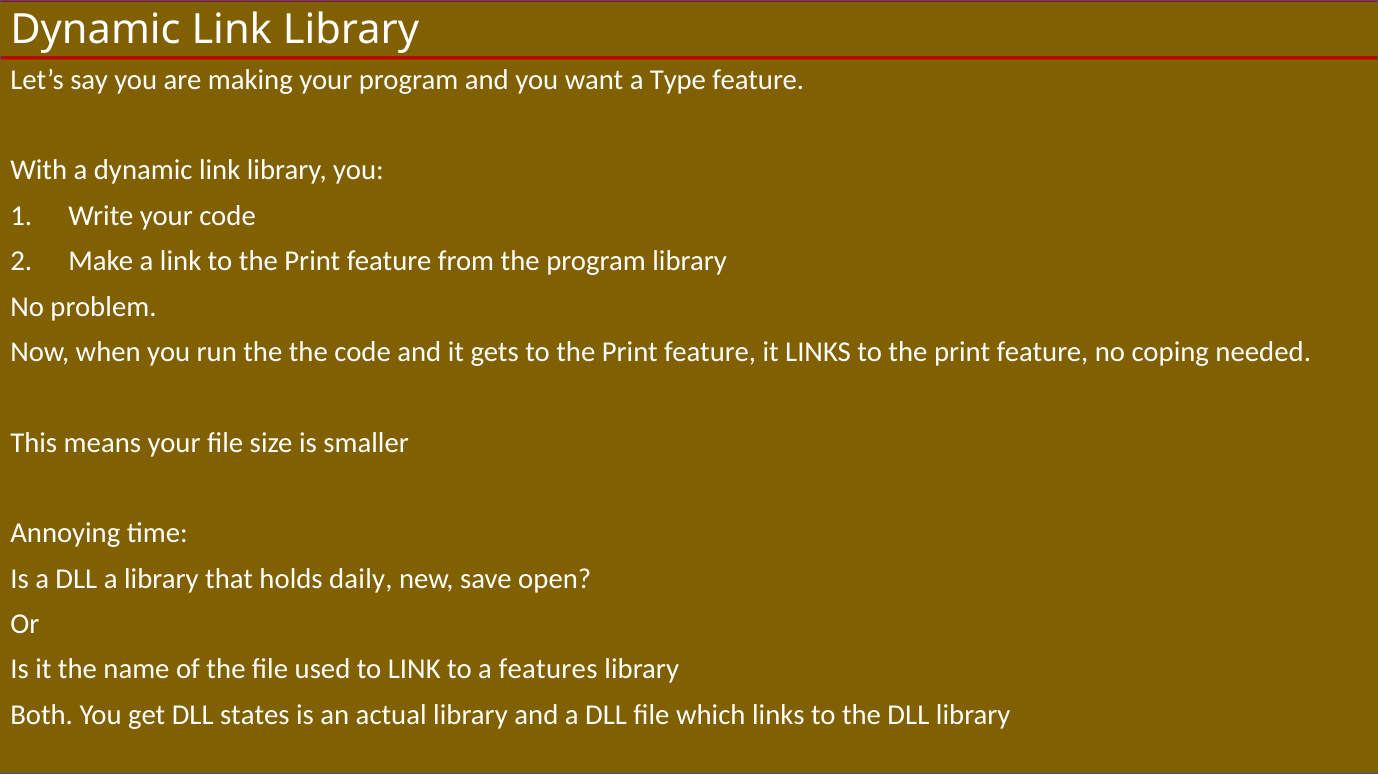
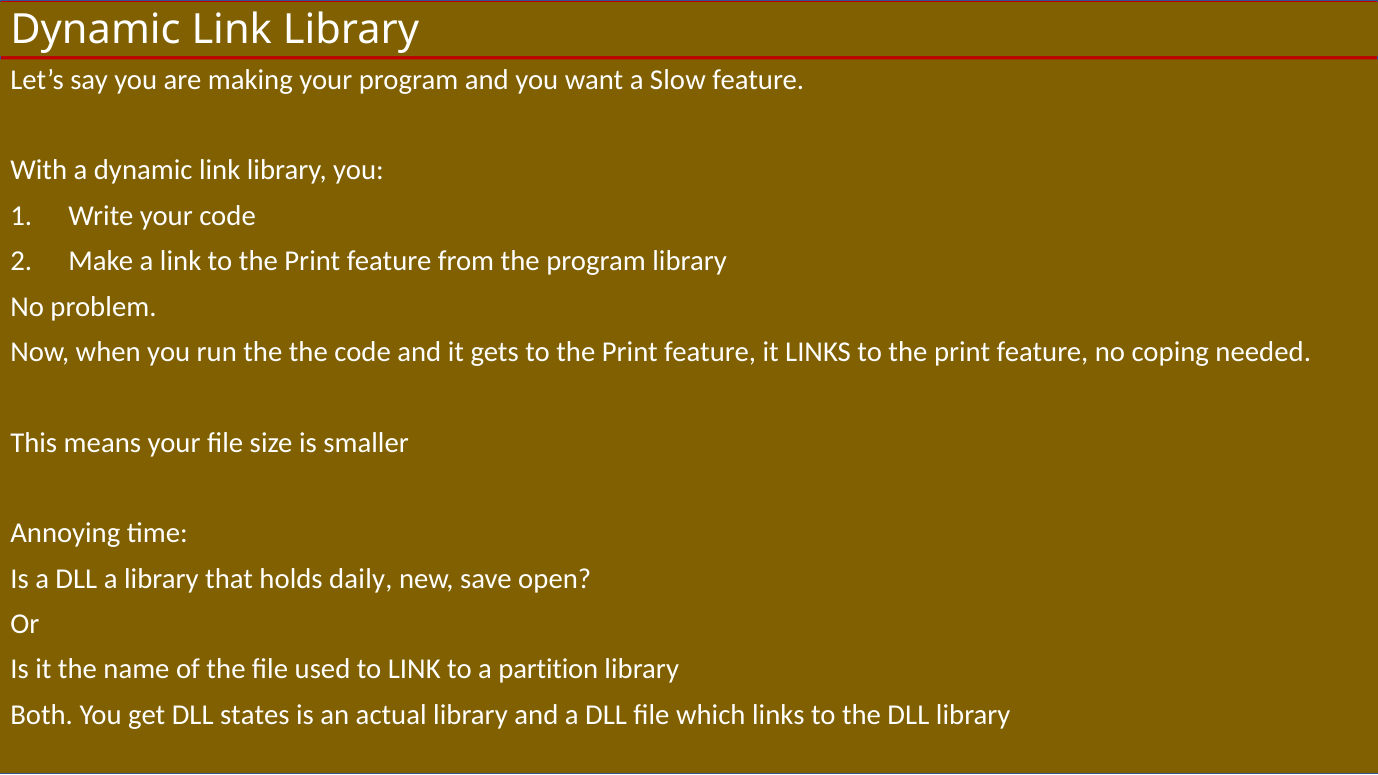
Type: Type -> Slow
features: features -> partition
